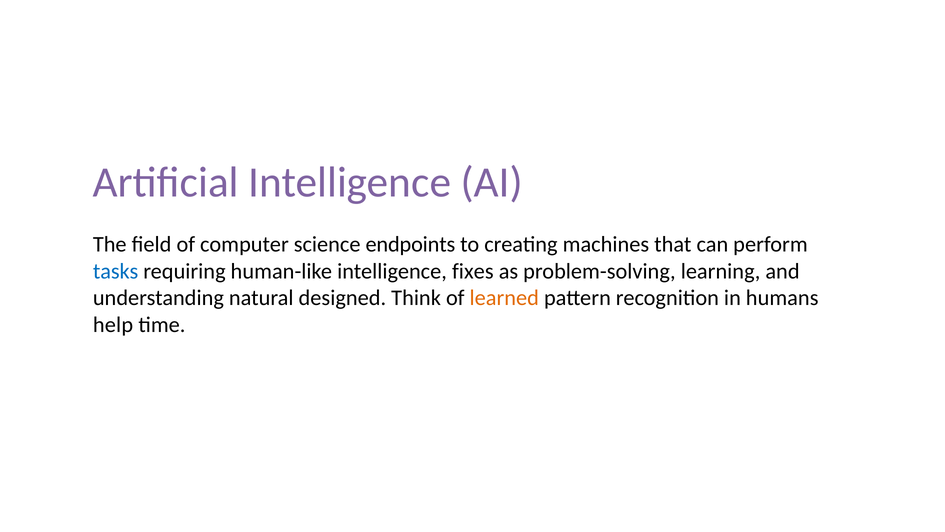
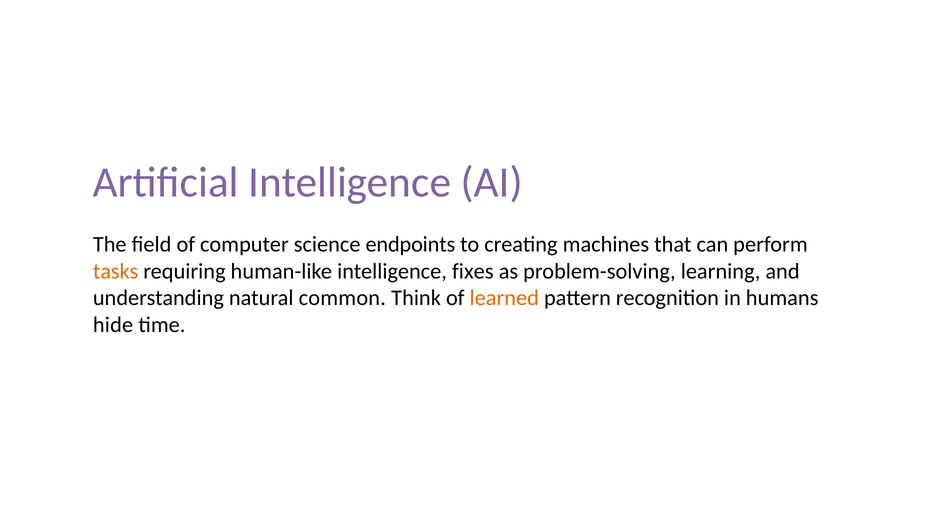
tasks colour: blue -> orange
designed: designed -> common
help: help -> hide
